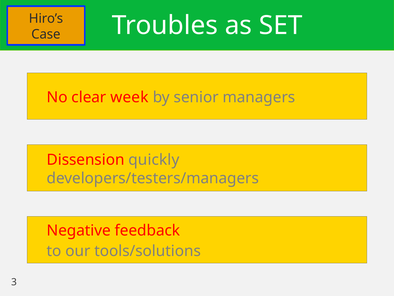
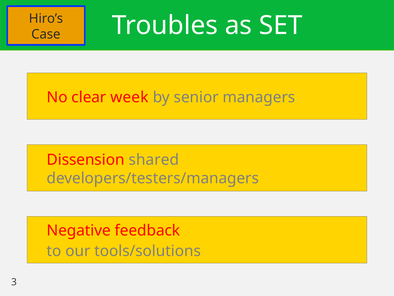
quickly: quickly -> shared
